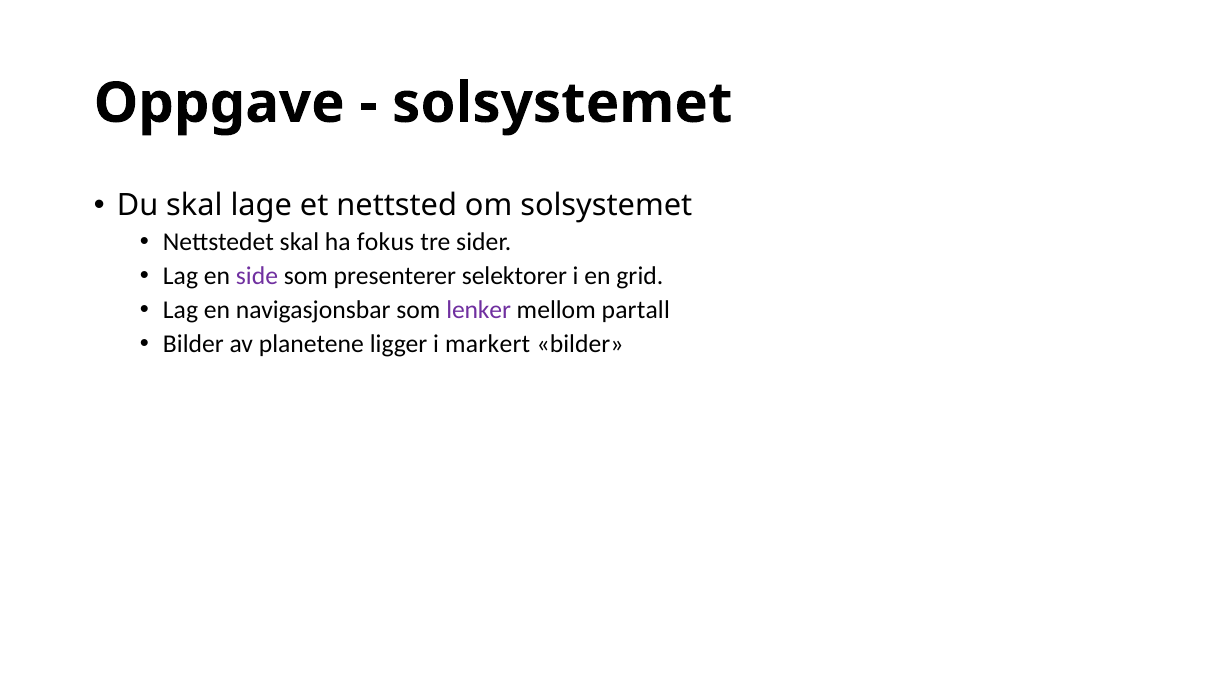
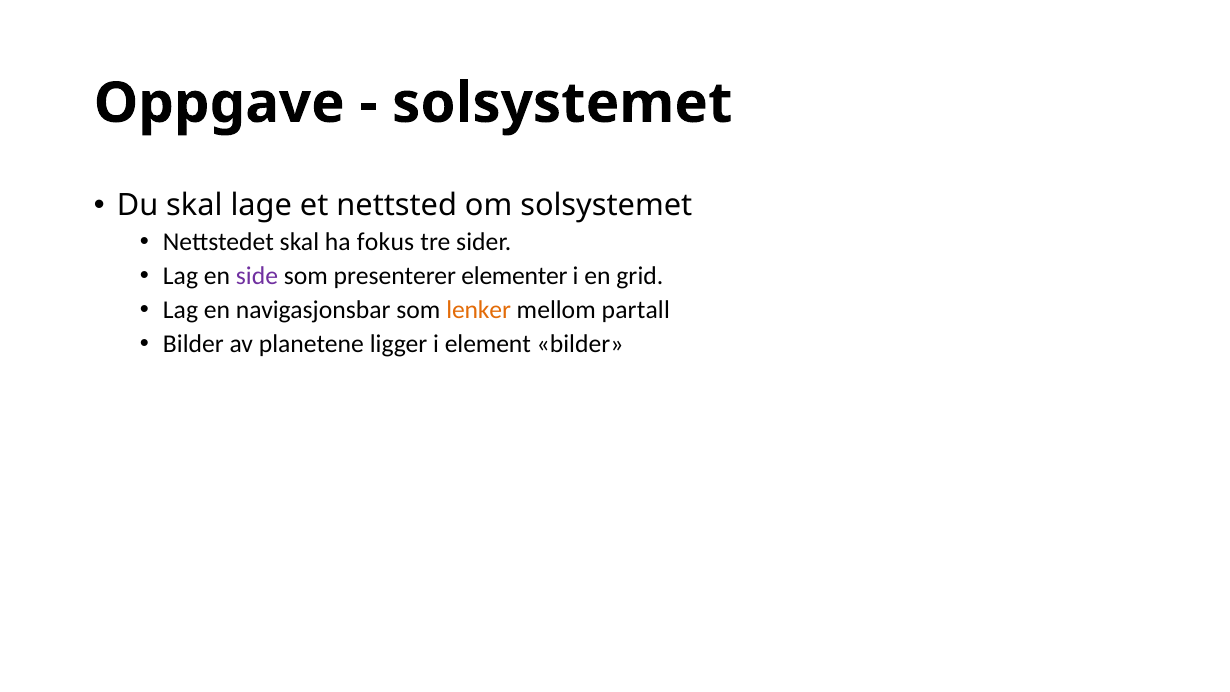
selektorer: selektorer -> elementer
lenker colour: purple -> orange
markert: markert -> element
